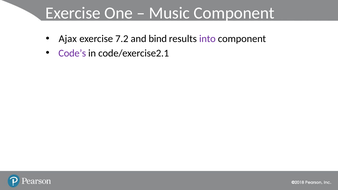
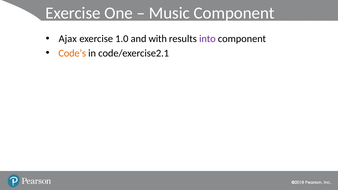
7.2: 7.2 -> 1.0
bind: bind -> with
Code’s colour: purple -> orange
